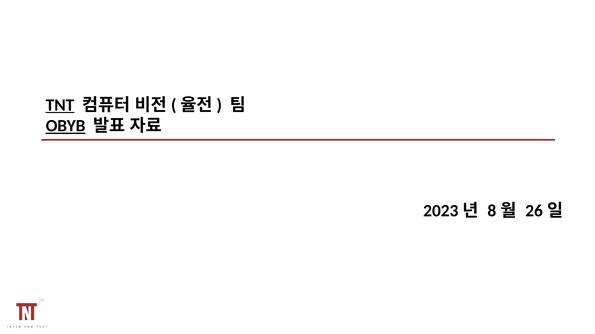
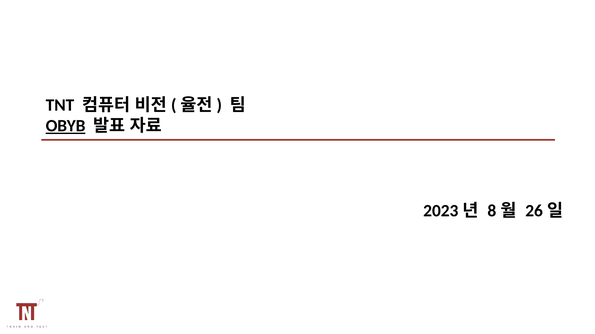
TNT underline: present -> none
